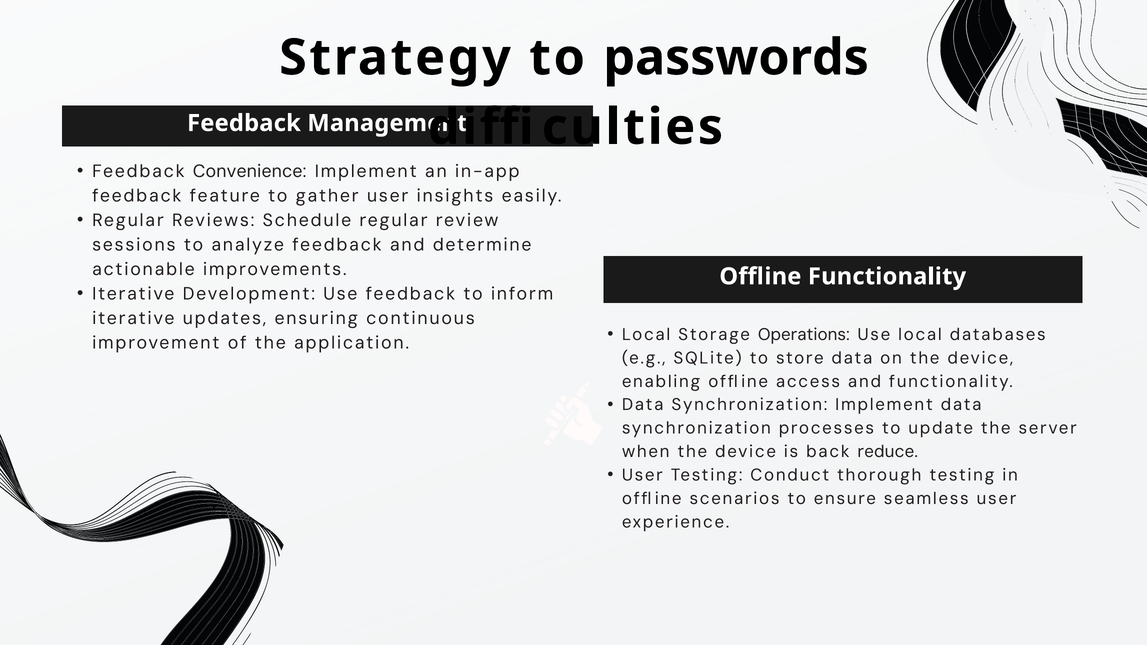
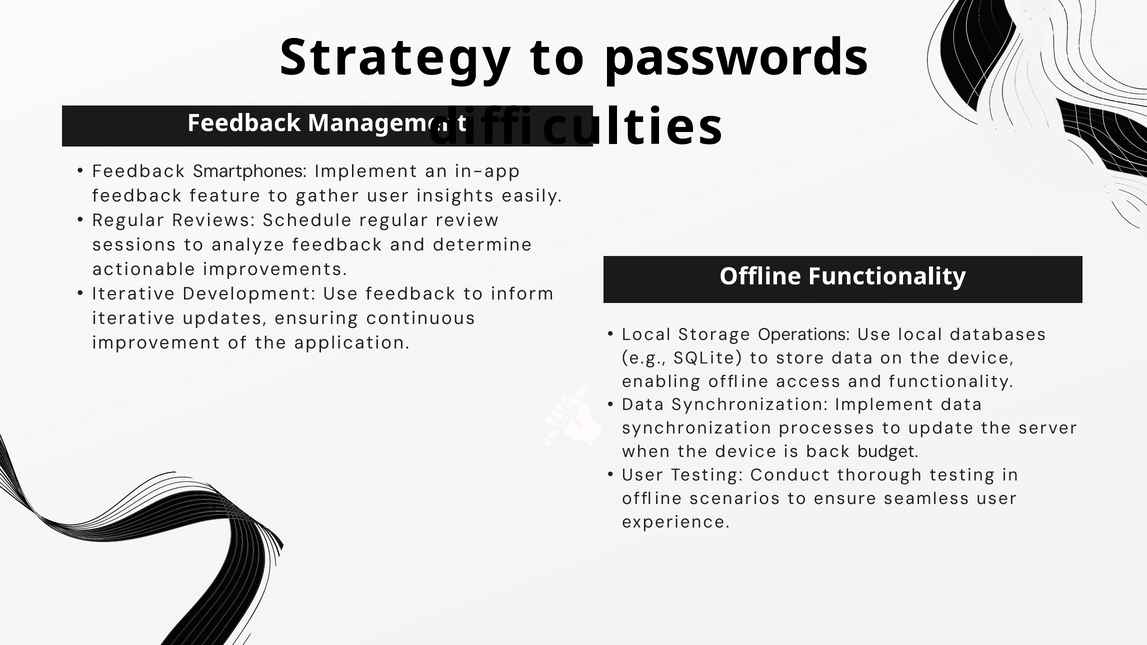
Convenience: Convenience -> Smartphones
reduce: reduce -> budget
